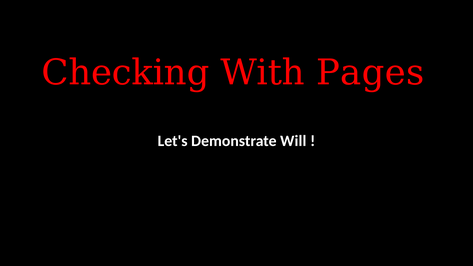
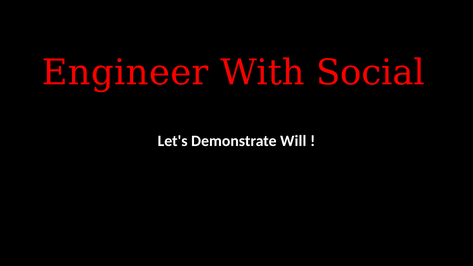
Checking: Checking -> Engineer
Pages: Pages -> Social
